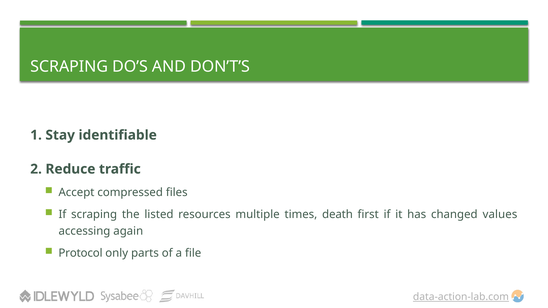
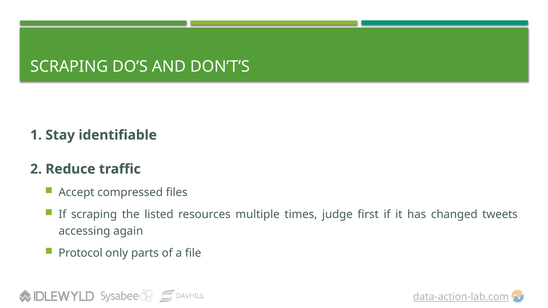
death: death -> judge
values: values -> tweets
